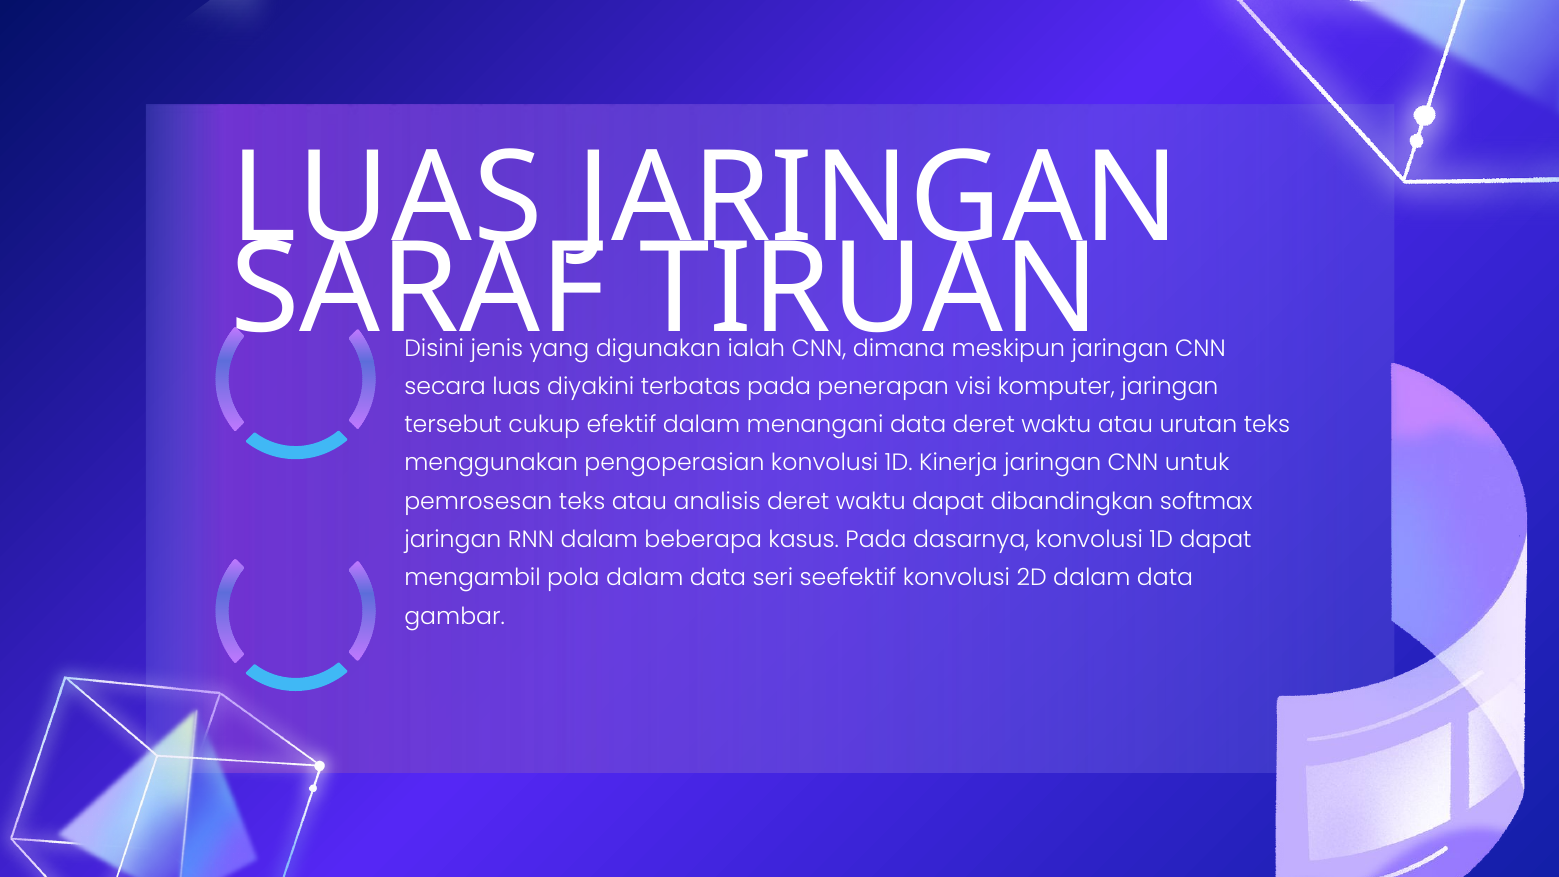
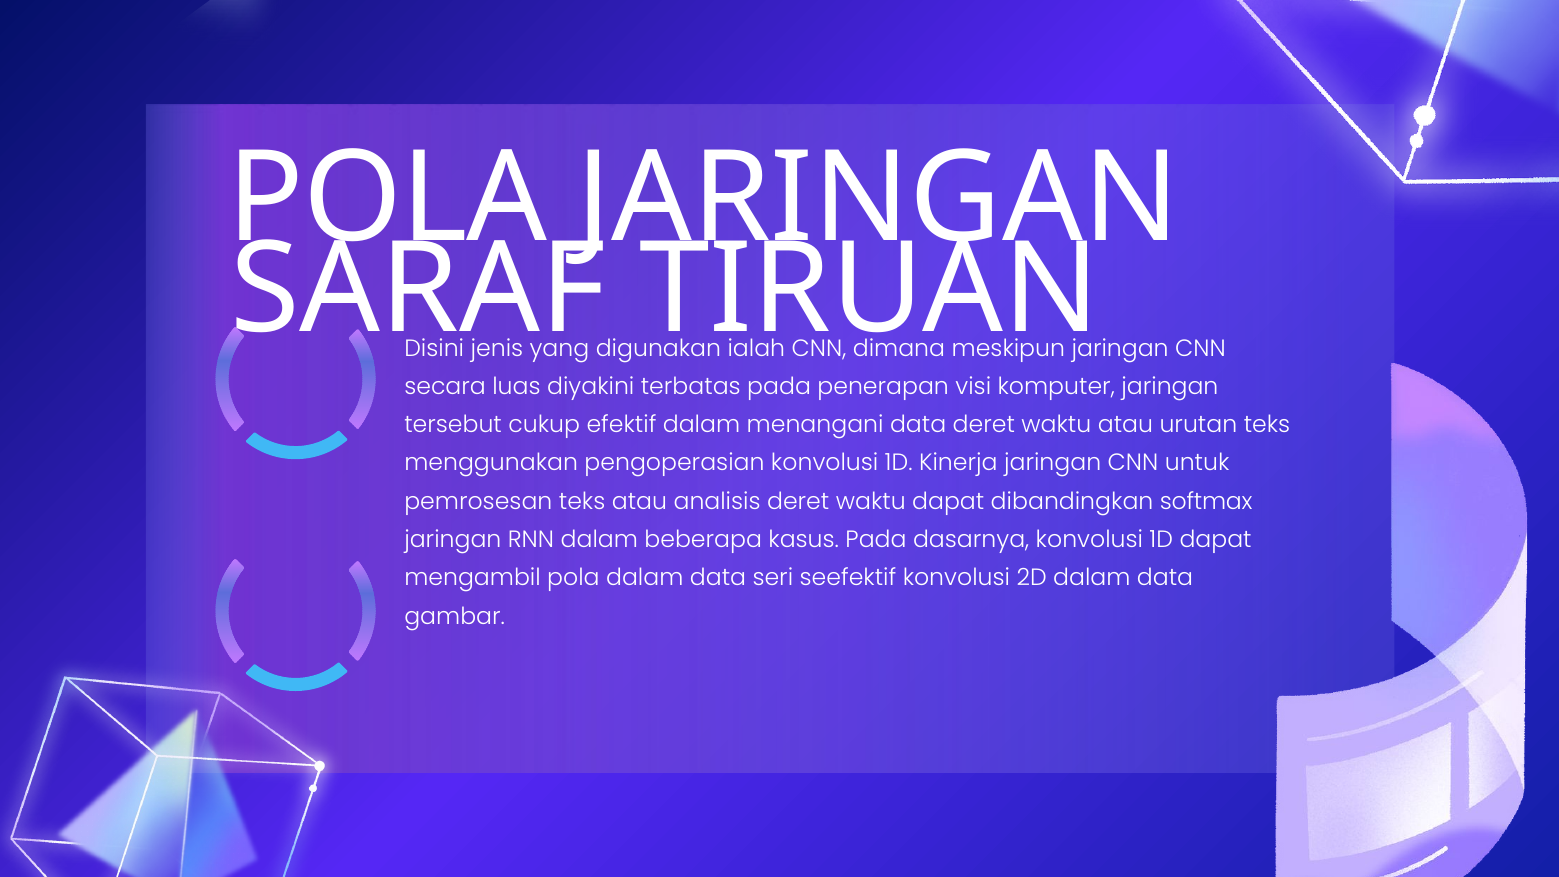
LUAS at (386, 199): LUAS -> POLA
